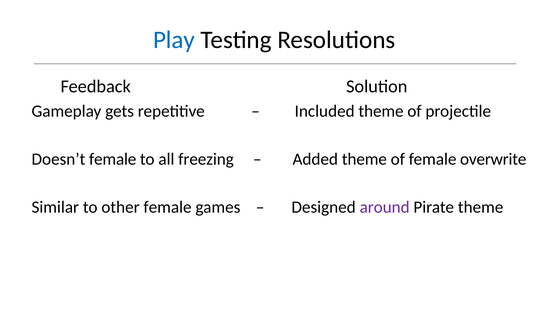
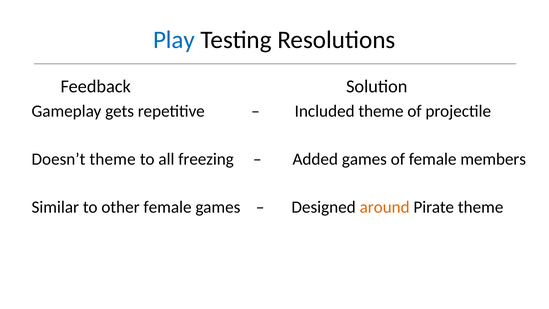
Doesn’t female: female -> theme
Added theme: theme -> games
overwrite: overwrite -> members
around colour: purple -> orange
